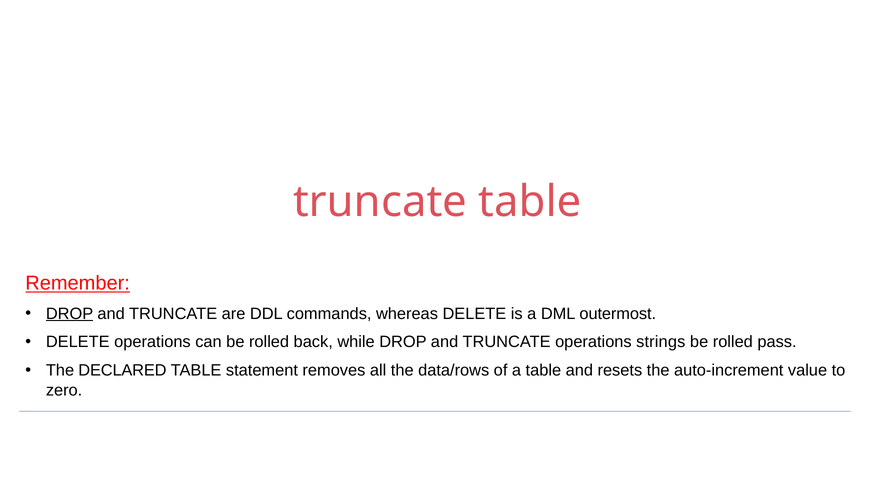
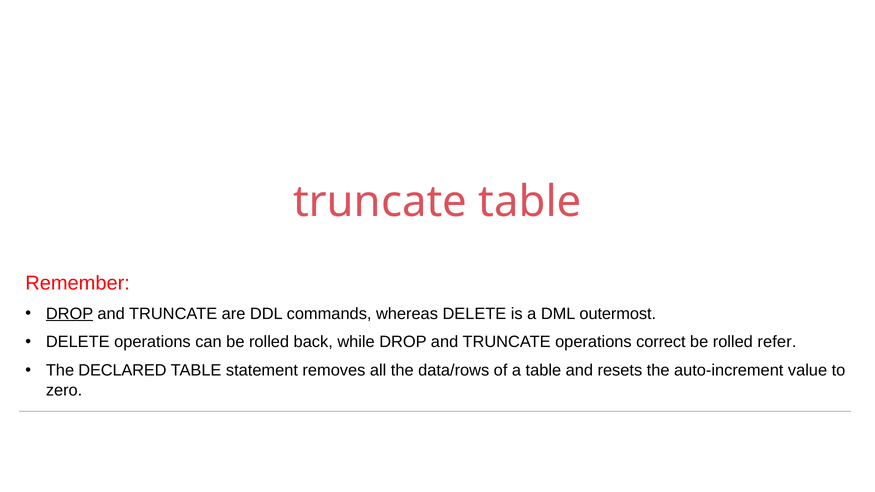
Remember underline: present -> none
strings: strings -> correct
pass: pass -> refer
